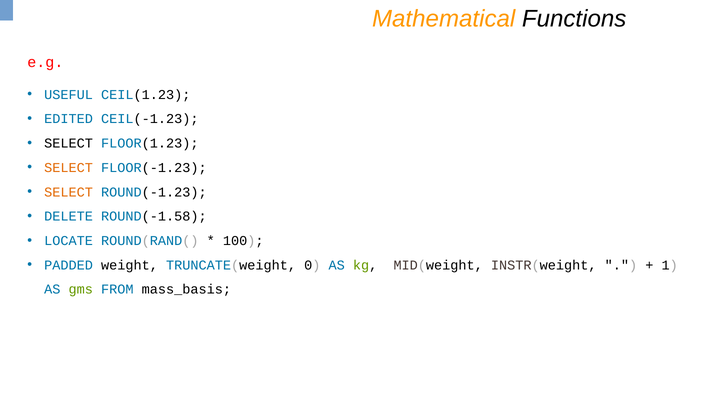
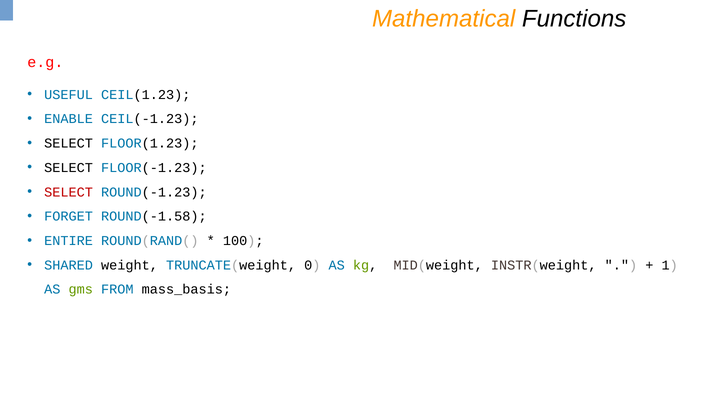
EDITED: EDITED -> ENABLE
SELECT at (69, 168) colour: orange -> black
SELECT at (69, 192) colour: orange -> red
DELETE: DELETE -> FORGET
LOCATE: LOCATE -> ENTIRE
PADDED: PADDED -> SHARED
